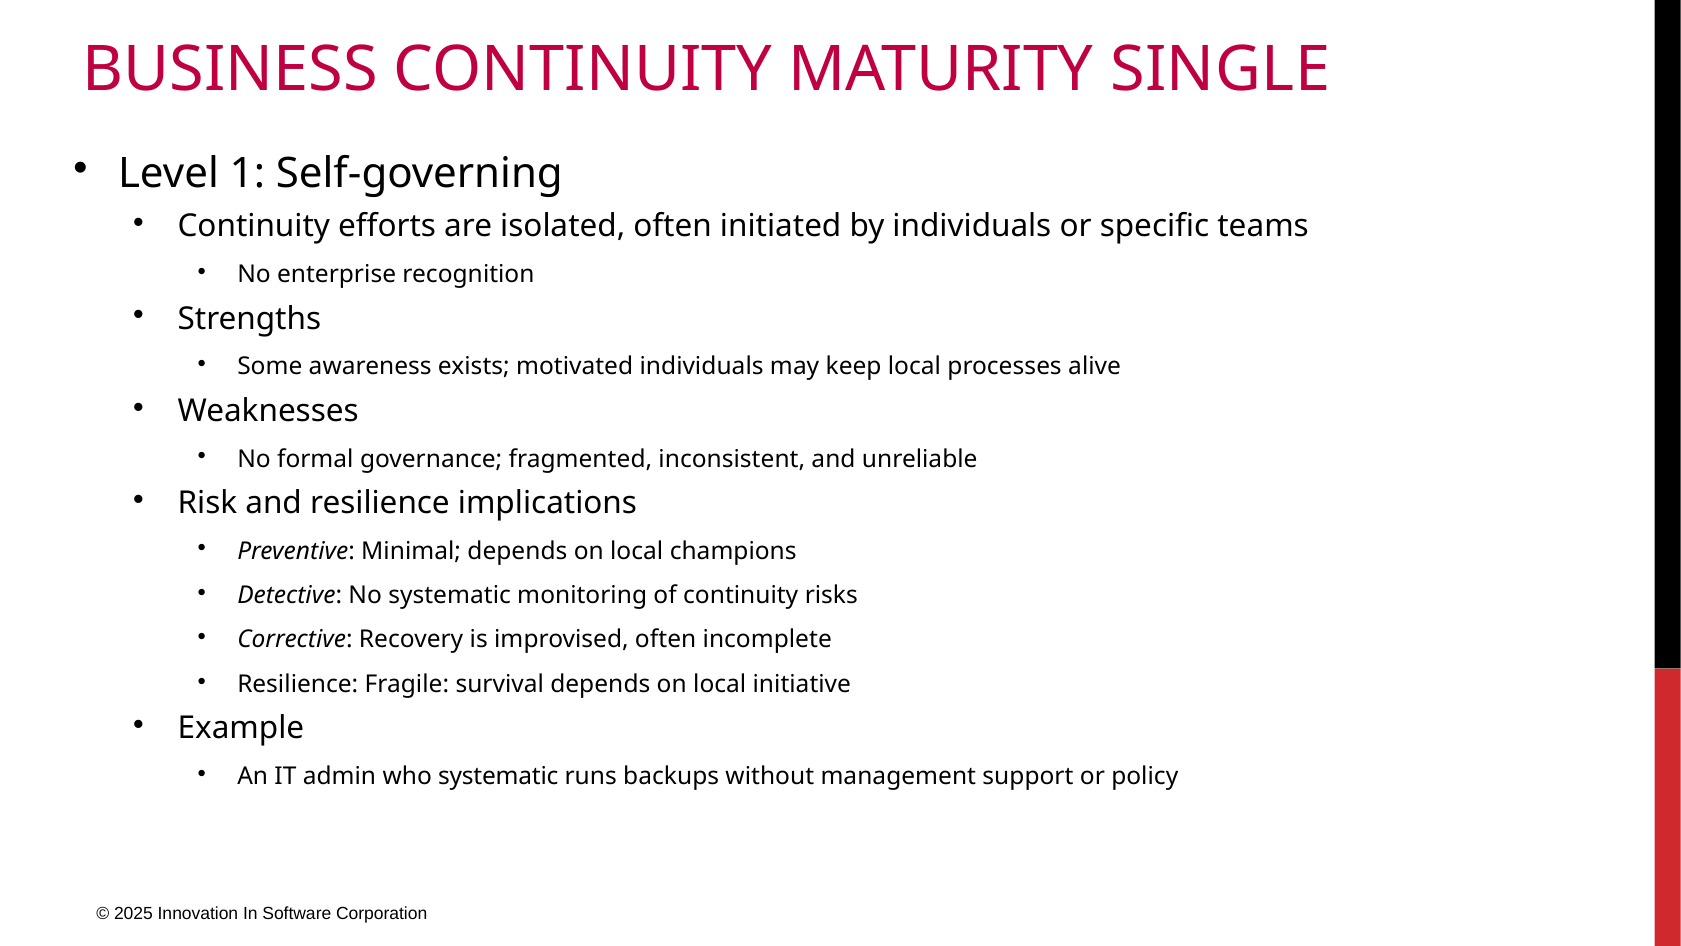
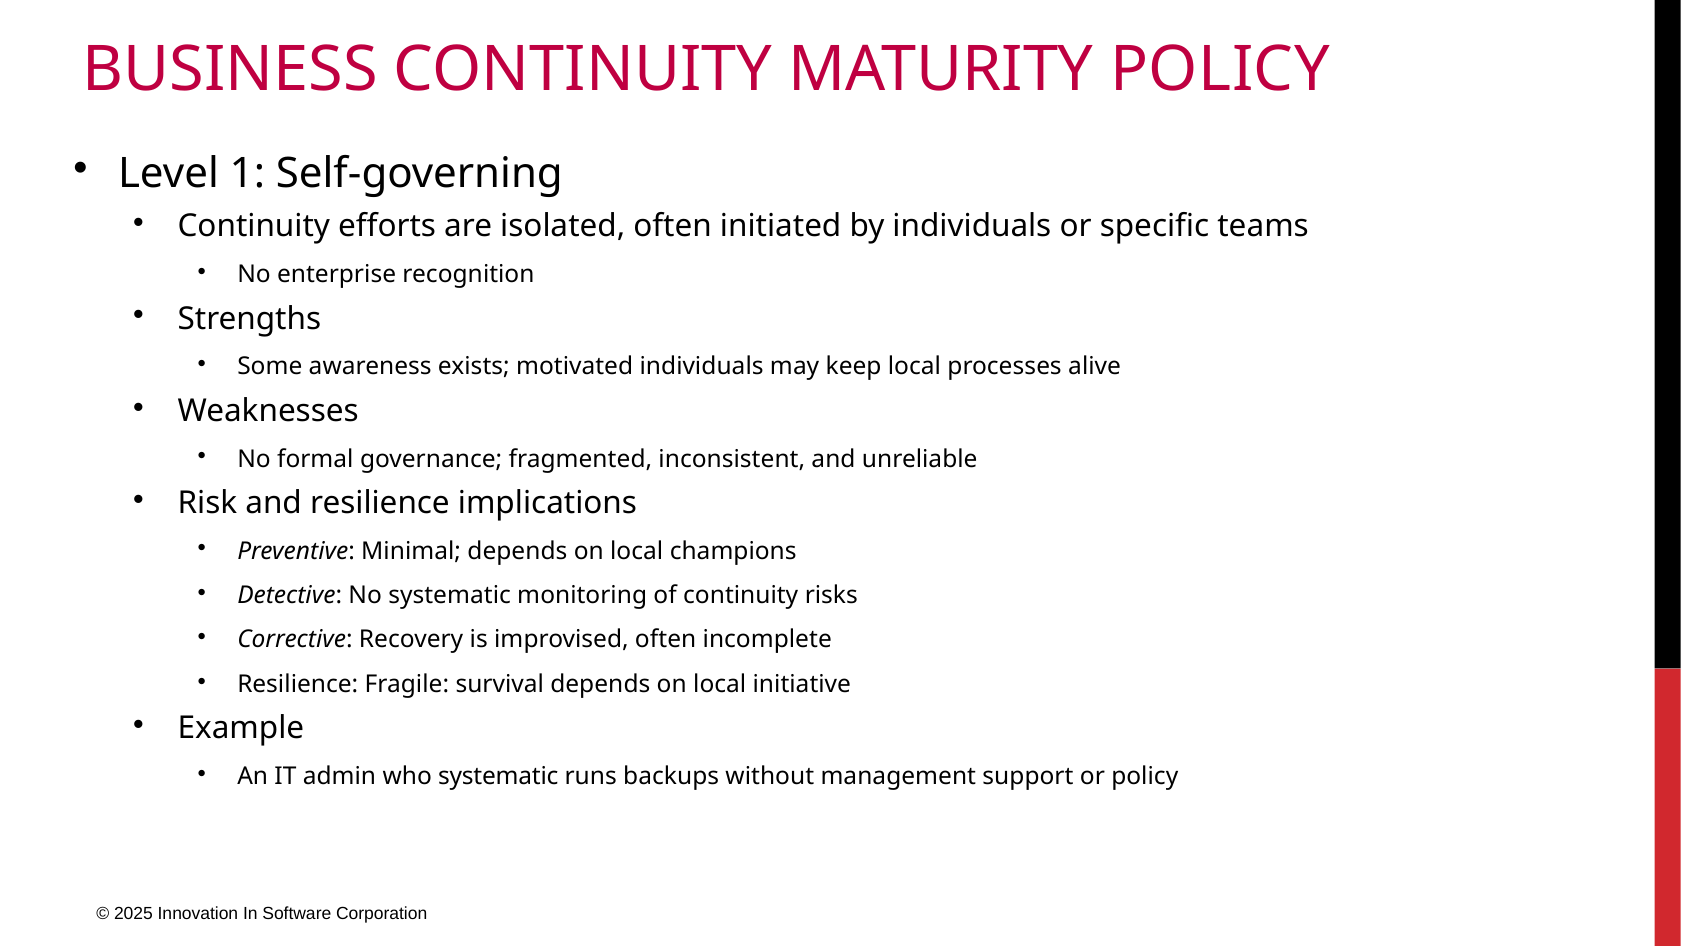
MATURITY SINGLE: SINGLE -> POLICY
